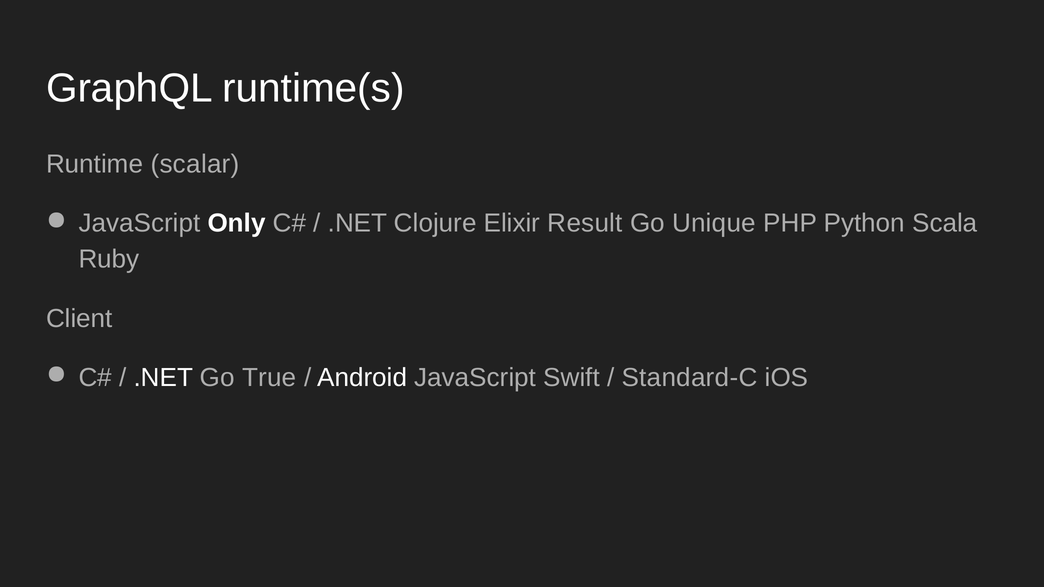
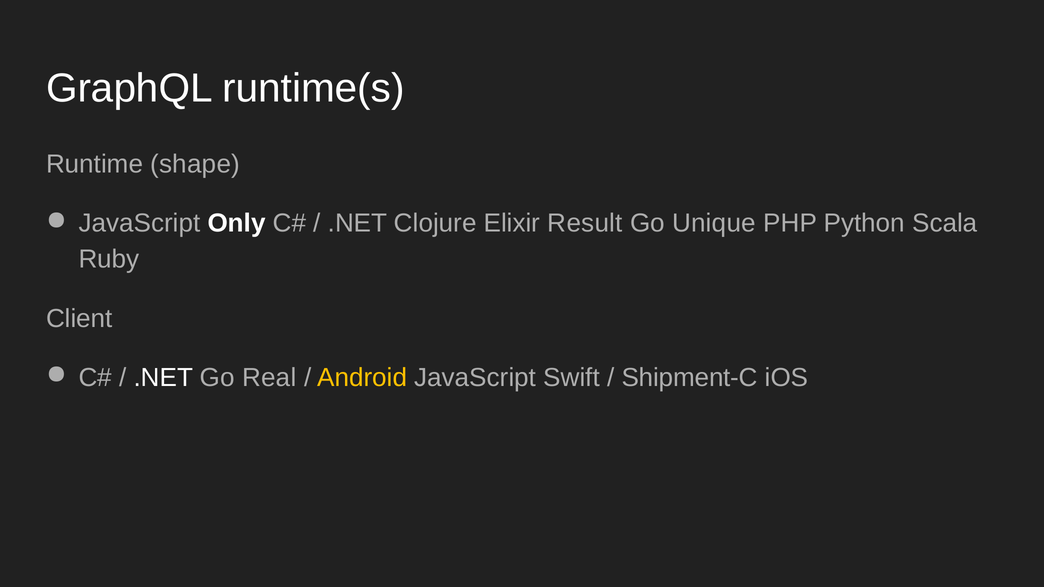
scalar: scalar -> shape
True: True -> Real
Android colour: white -> yellow
Standard-C: Standard-C -> Shipment-C
